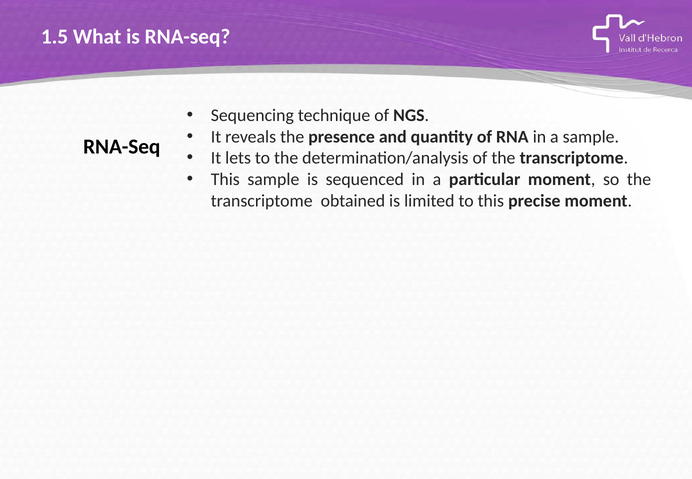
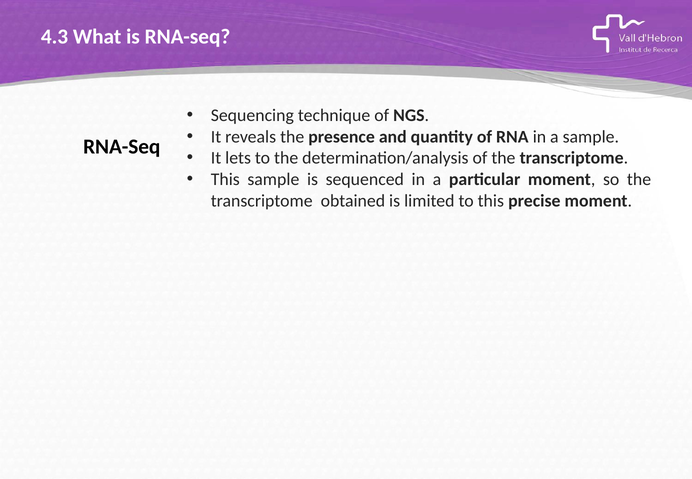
1.5: 1.5 -> 4.3
